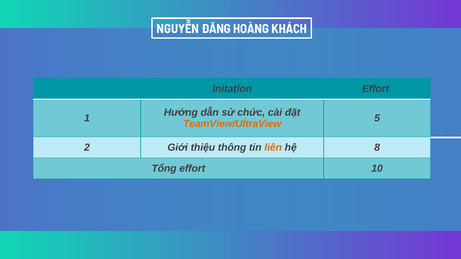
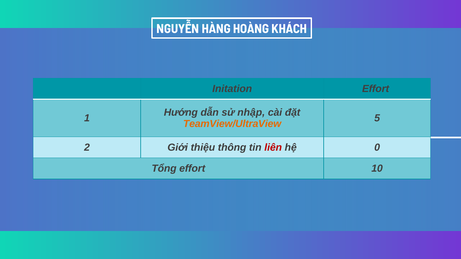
ĐĂNG: ĐĂNG -> HÀNG
chức: chức -> nhập
liên colour: orange -> red
8: 8 -> 0
